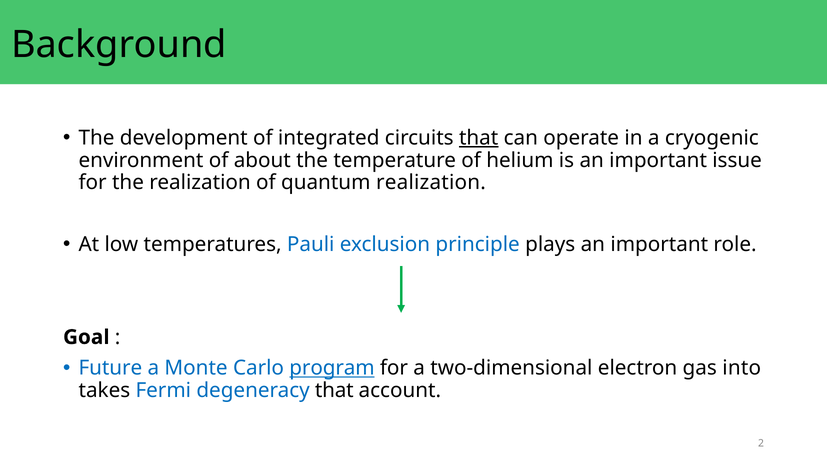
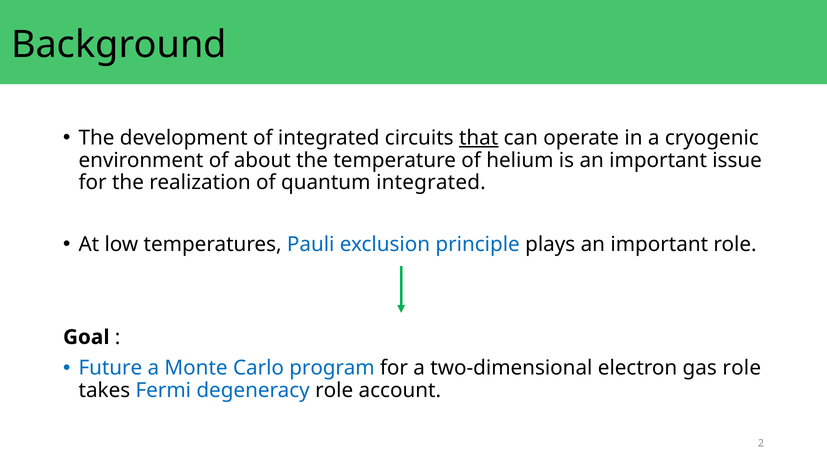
quantum realization: realization -> integrated
program underline: present -> none
gas into: into -> role
degeneracy that: that -> role
